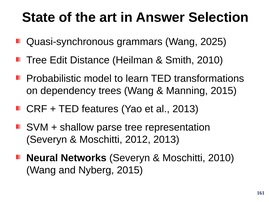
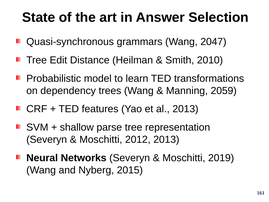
2025: 2025 -> 2047
Manning 2015: 2015 -> 2059
Moschitti 2010: 2010 -> 2019
